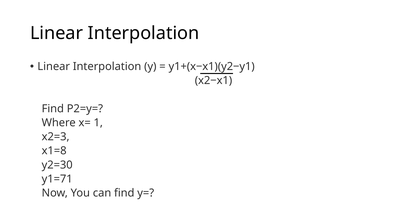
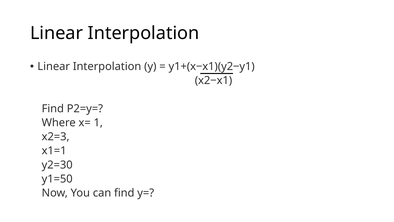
x1=8: x1=8 -> x1=1
y1=71: y1=71 -> y1=50
